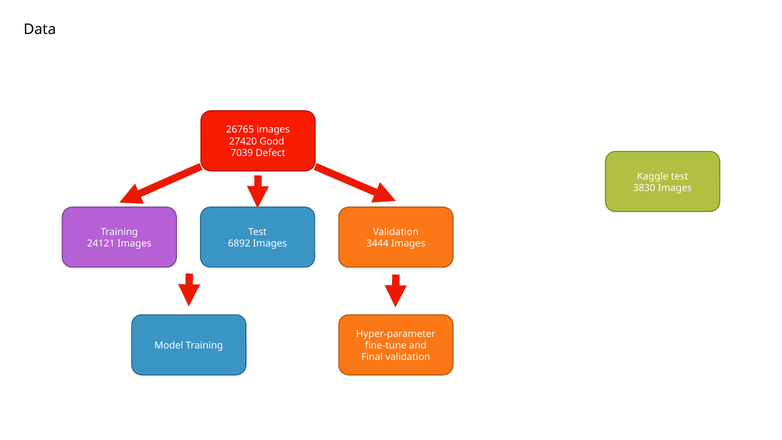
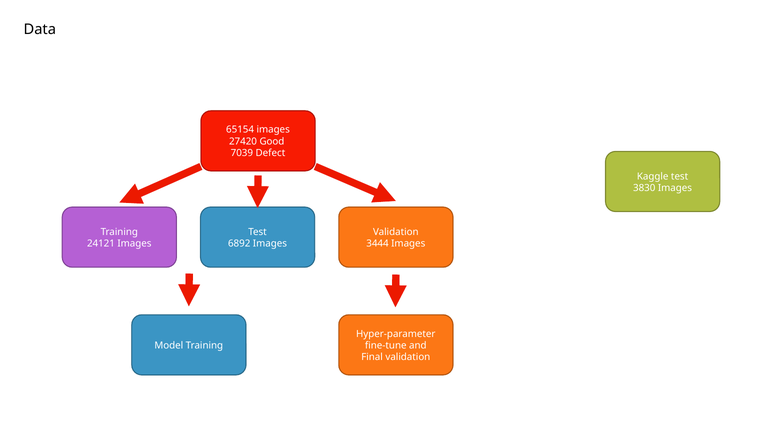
26765: 26765 -> 65154
